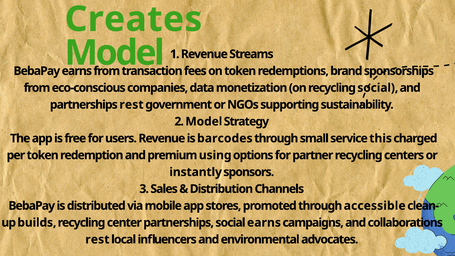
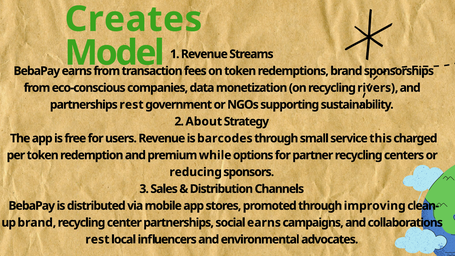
recycling social: social -> rivers
2 Model: Model -> About
using: using -> while
instantly: instantly -> reducing
accessible: accessible -> improving
builds at (37, 223): builds -> brand
